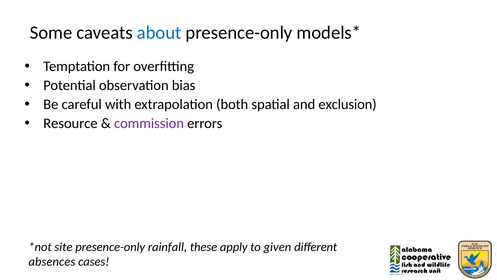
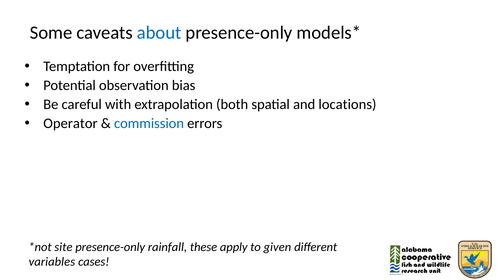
exclusion: exclusion -> locations
Resource: Resource -> Operator
commission colour: purple -> blue
absences: absences -> variables
